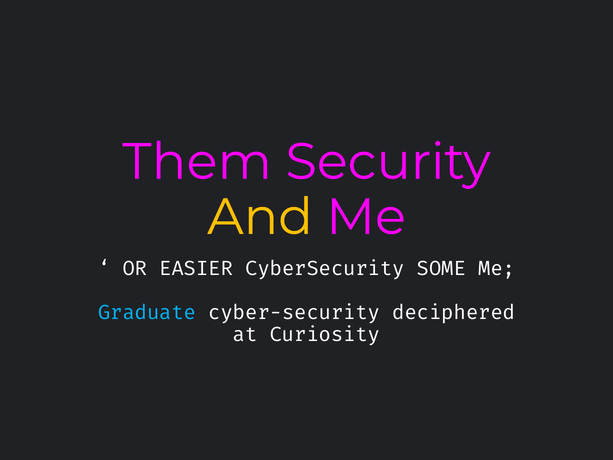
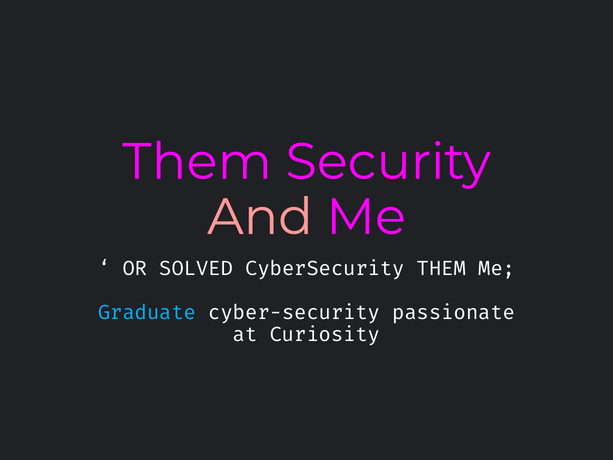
And colour: yellow -> pink
EASIER: EASIER -> SOLVED
CyberSecurity SOME: SOME -> THEM
deciphered: deciphered -> passionate
